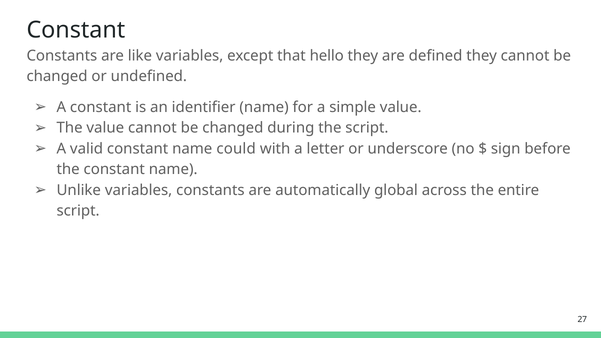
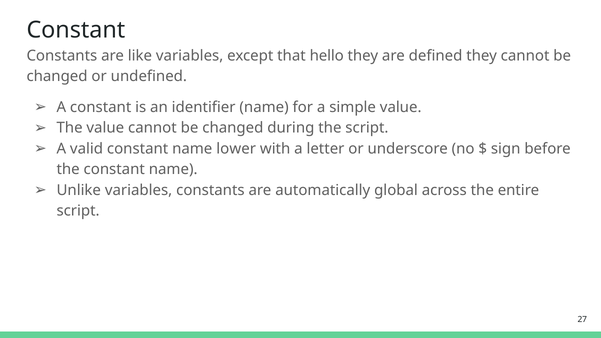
could: could -> lower
